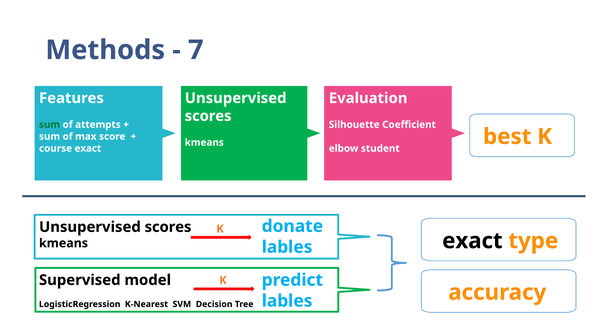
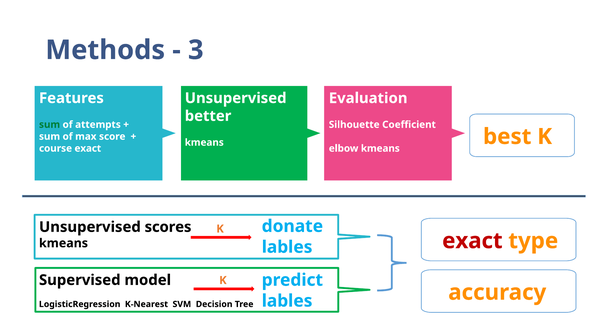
7: 7 -> 3
scores at (208, 116): scores -> better
elbow student: student -> kmeans
exact at (472, 241) colour: black -> red
